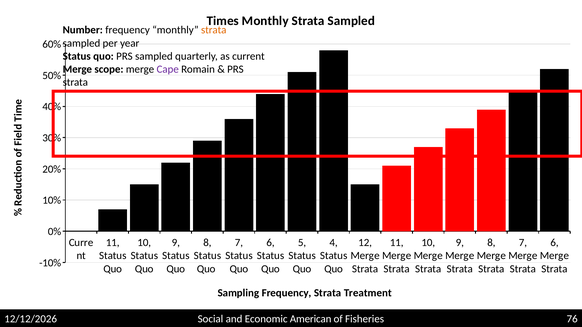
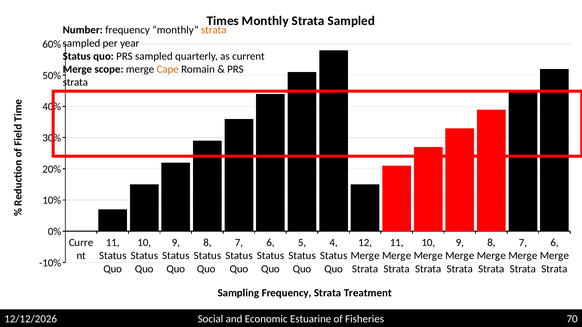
Cape colour: purple -> orange
American: American -> Estuarine
76: 76 -> 70
